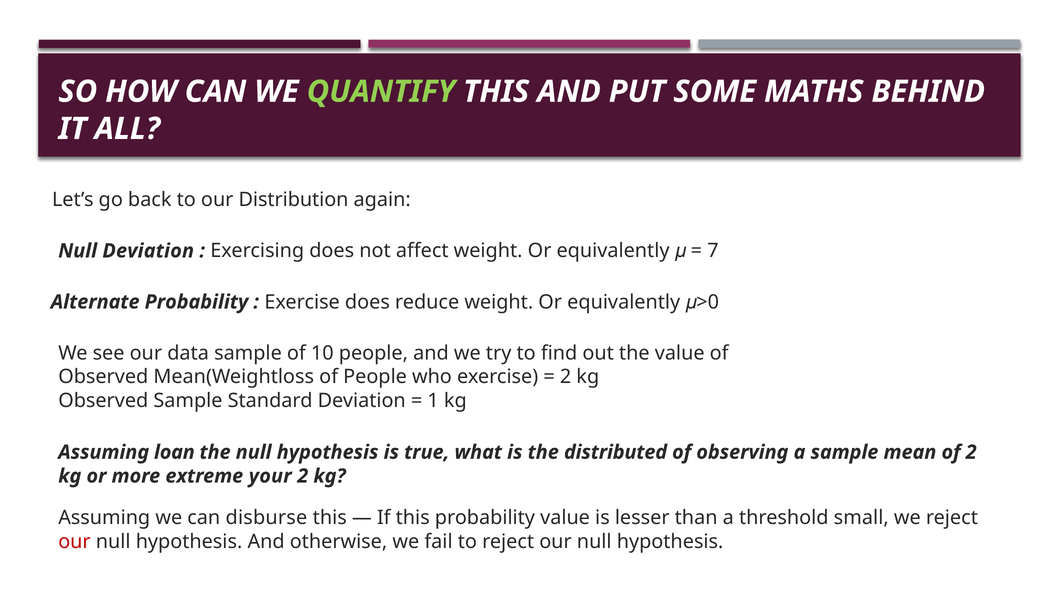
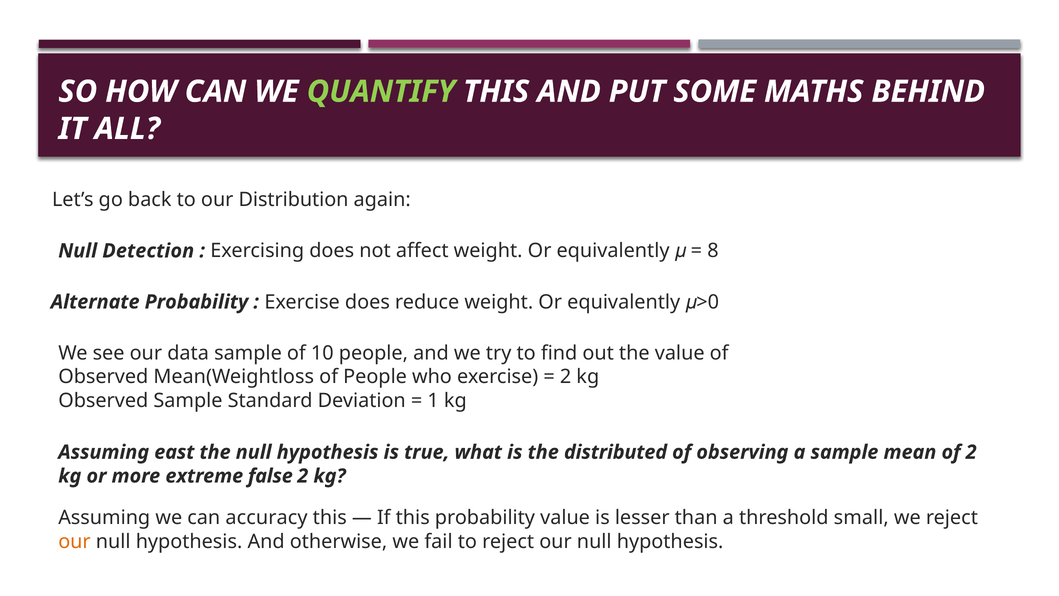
Null Deviation: Deviation -> Detection
7: 7 -> 8
loan: loan -> east
your: your -> false
disburse: disburse -> accuracy
our at (74, 541) colour: red -> orange
